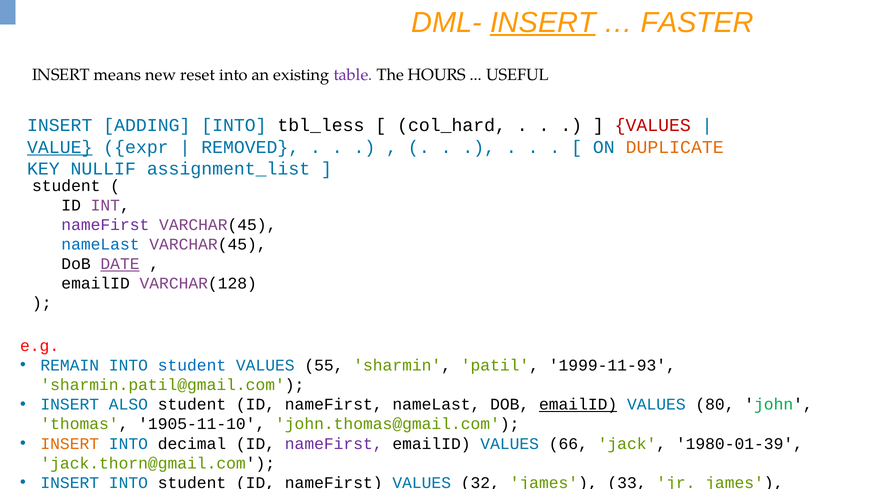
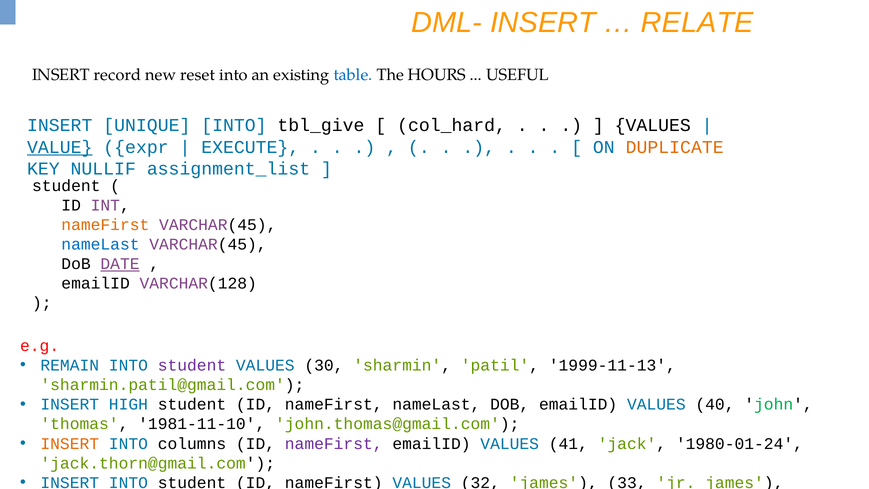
INSERT at (543, 23) underline: present -> none
FASTER: FASTER -> RELATE
means: means -> record
table colour: purple -> blue
ADDING: ADDING -> UNIQUE
tbl_less: tbl_less -> tbl_give
VALUES at (653, 125) colour: red -> black
REMOVED: REMOVED -> EXECUTE
nameFirst at (105, 225) colour: purple -> orange
student at (192, 365) colour: blue -> purple
55: 55 -> 30
1999-11-93: 1999-11-93 -> 1999-11-13
ALSO: ALSO -> HIGH
emailID at (578, 404) underline: present -> none
80: 80 -> 40
1905-11-10: 1905-11-10 -> 1981-11-10
decimal: decimal -> columns
66: 66 -> 41
1980-01-39: 1980-01-39 -> 1980-01-24
